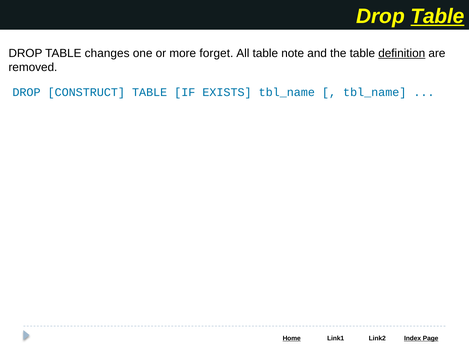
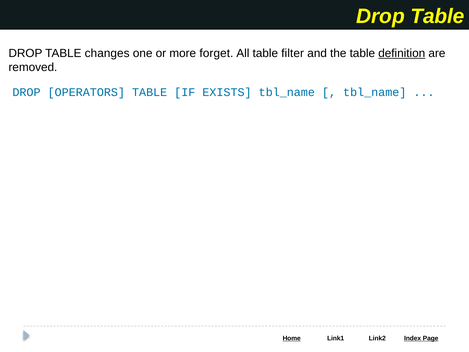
Table at (438, 16) underline: present -> none
note: note -> filter
CONSTRUCT: CONSTRUCT -> OPERATORS
